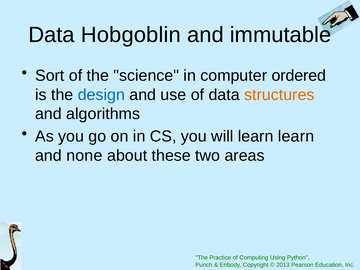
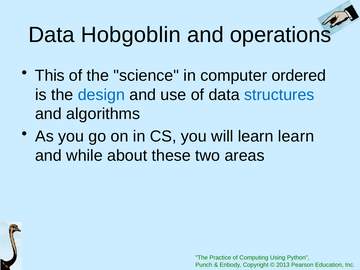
immutable: immutable -> operations
Sort: Sort -> This
structures colour: orange -> blue
none: none -> while
